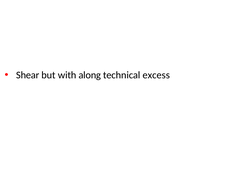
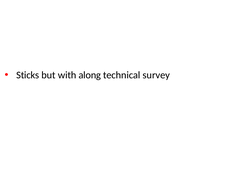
Shear: Shear -> Sticks
excess: excess -> survey
